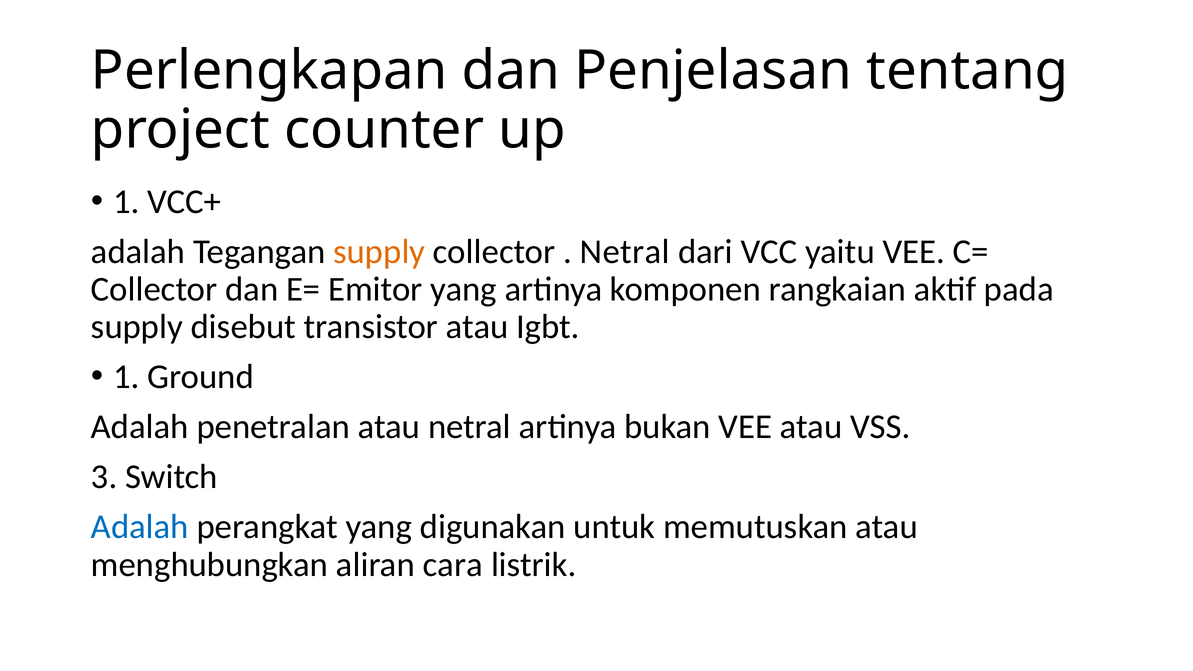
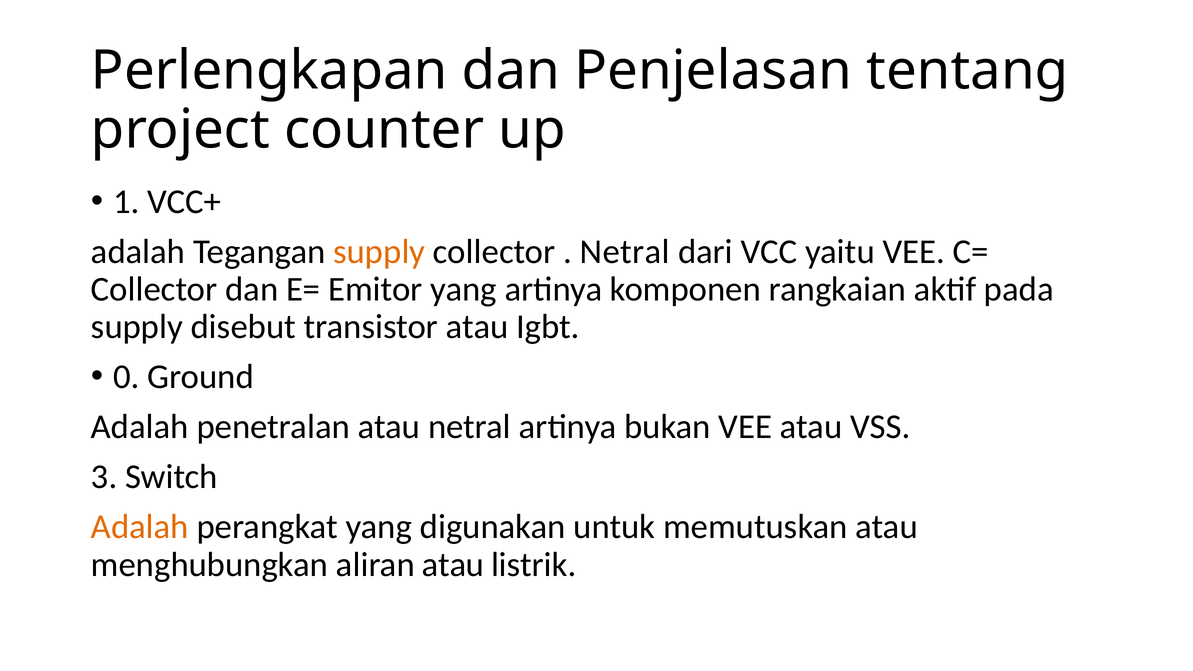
1 at (127, 377): 1 -> 0
Adalah at (140, 527) colour: blue -> orange
aliran cara: cara -> atau
